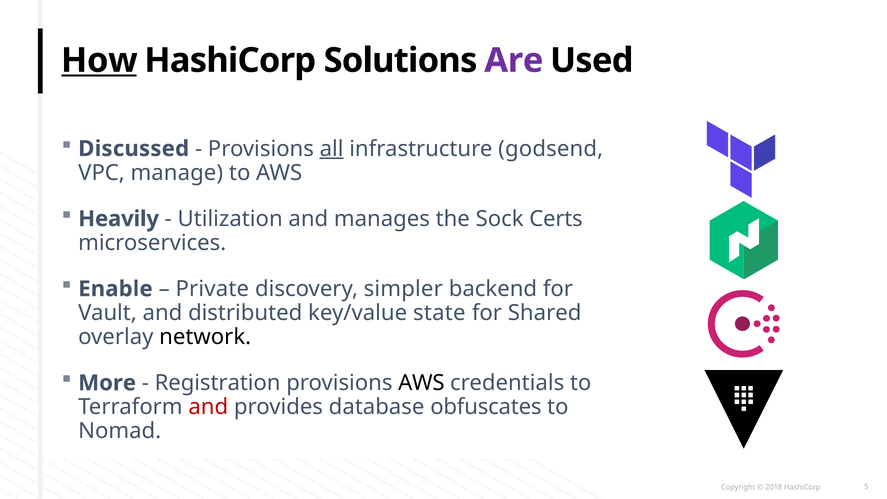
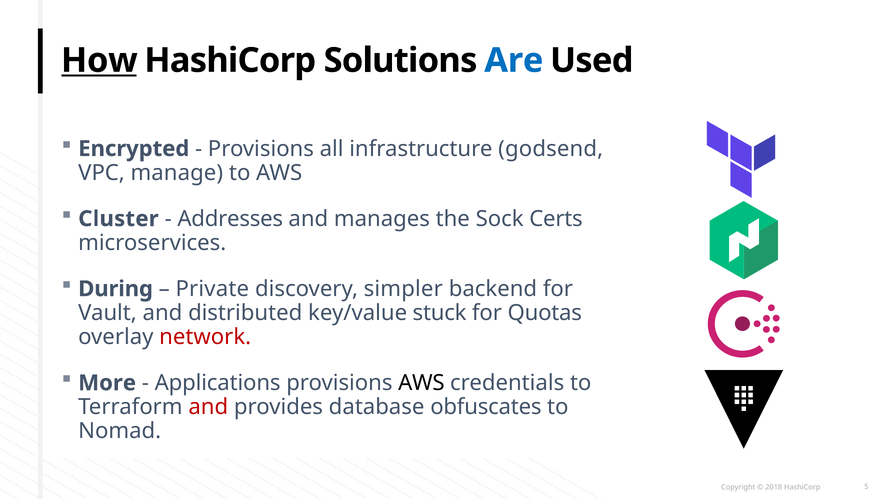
Are colour: purple -> blue
Discussed: Discussed -> Encrypted
all underline: present -> none
Heavily: Heavily -> Cluster
Utilization: Utilization -> Addresses
Enable: Enable -> During
state: state -> stuck
Shared: Shared -> Quotas
network colour: black -> red
Registration: Registration -> Applications
